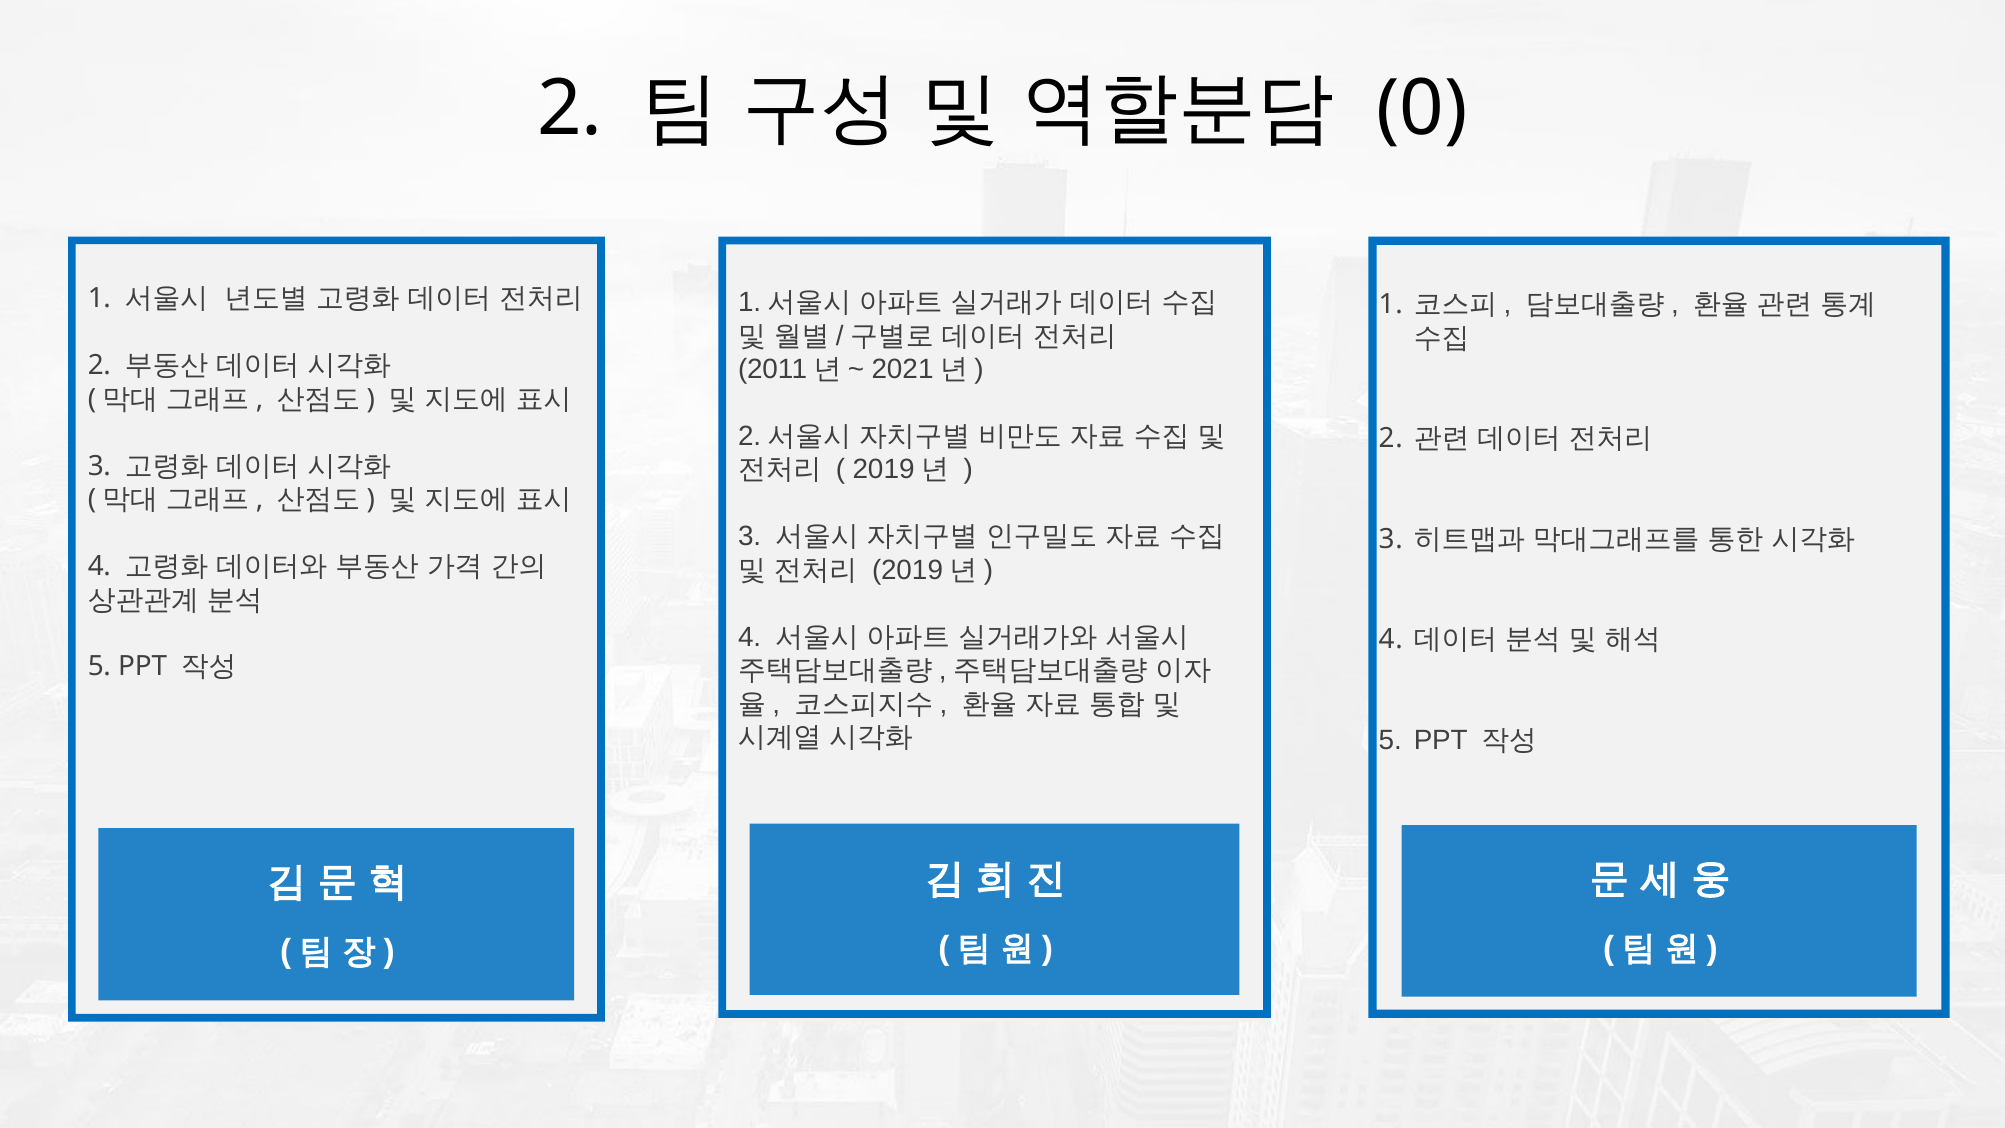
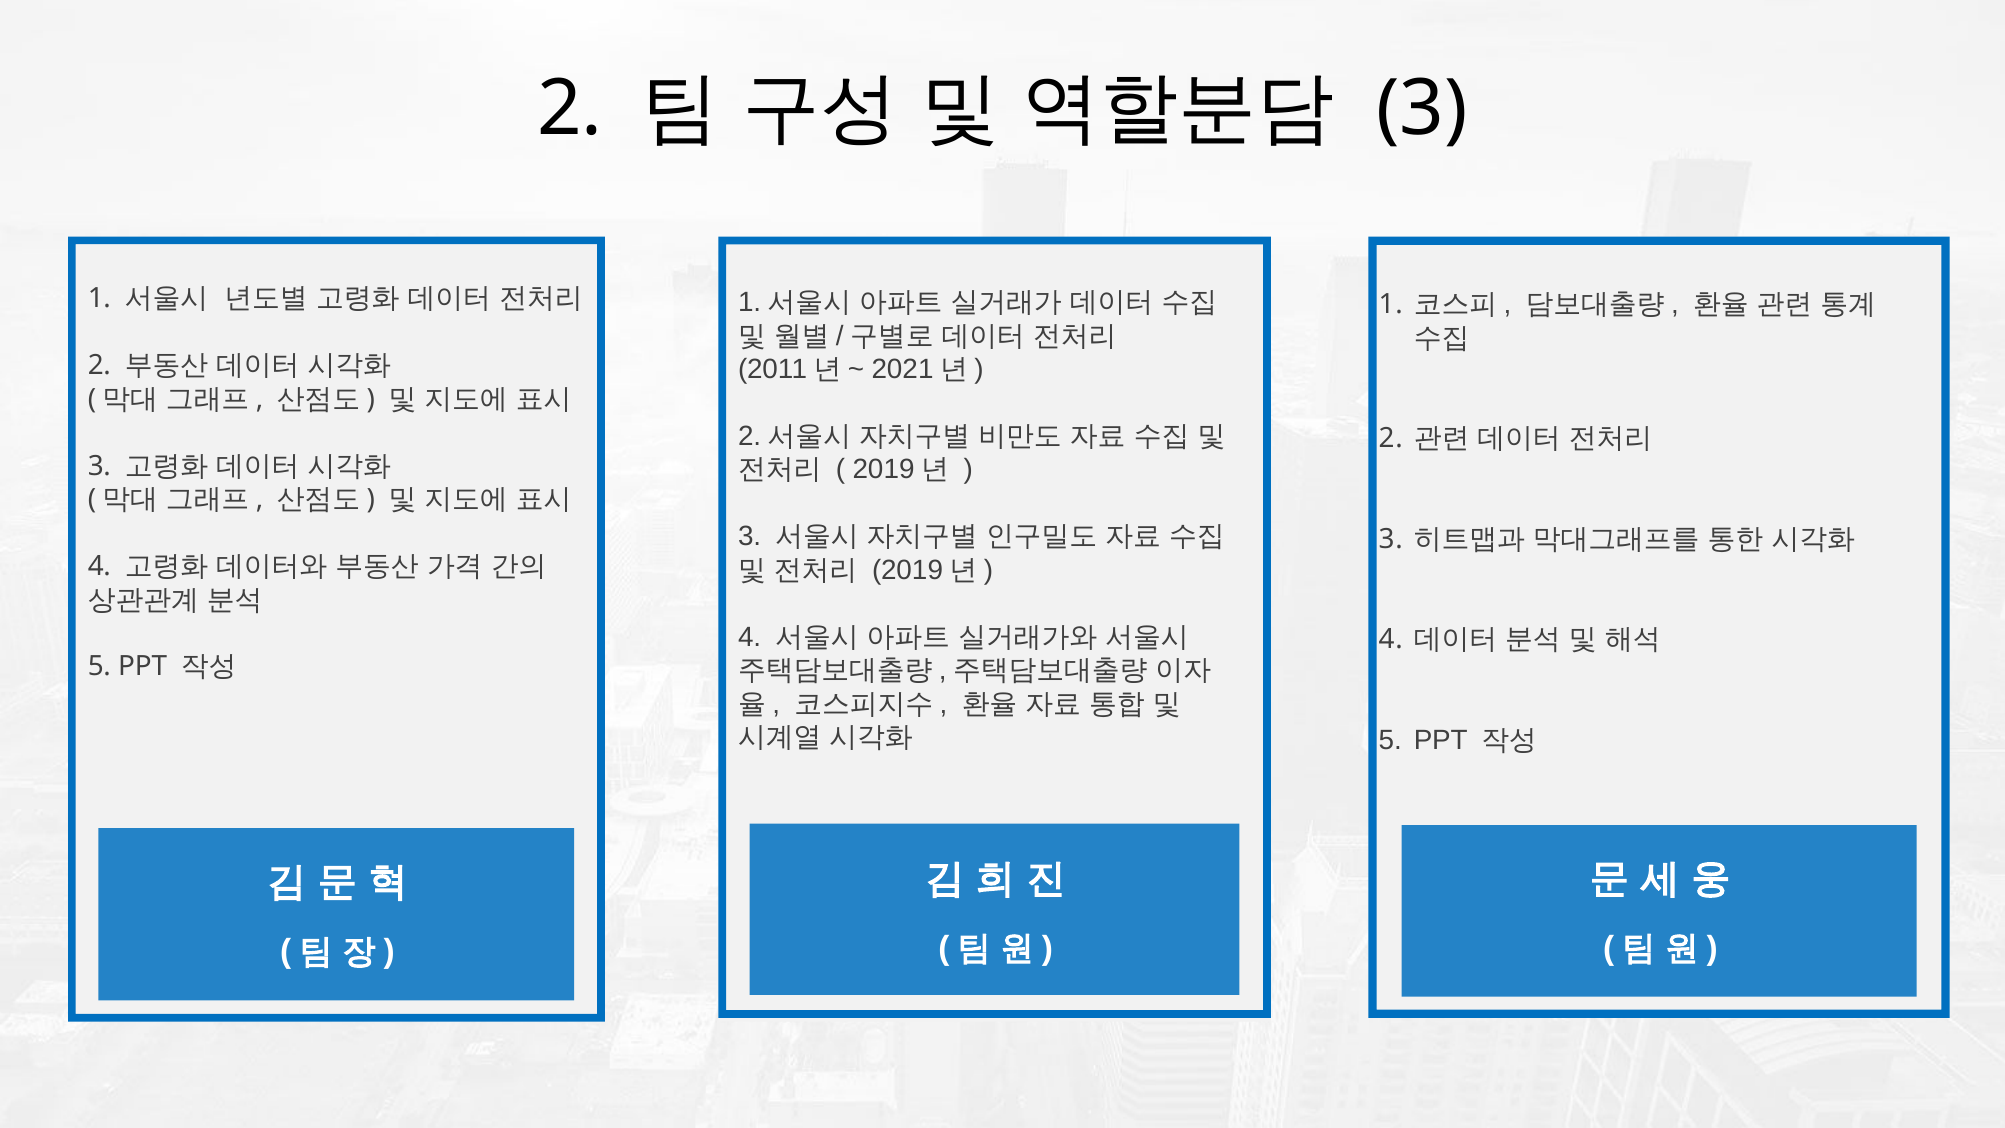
0 at (1422, 108): 0 -> 3
